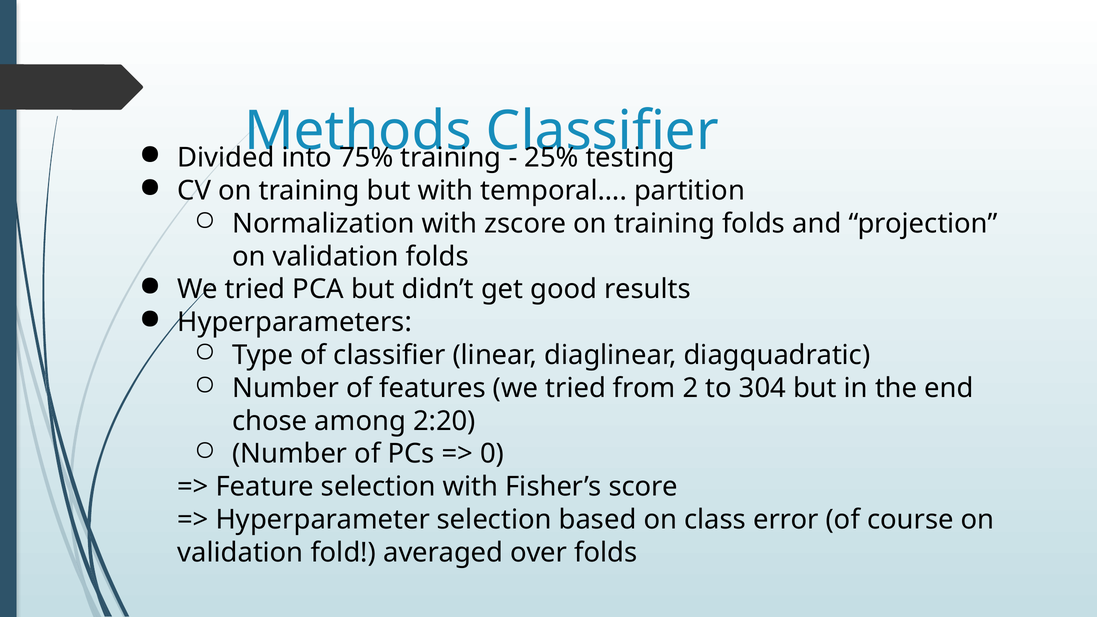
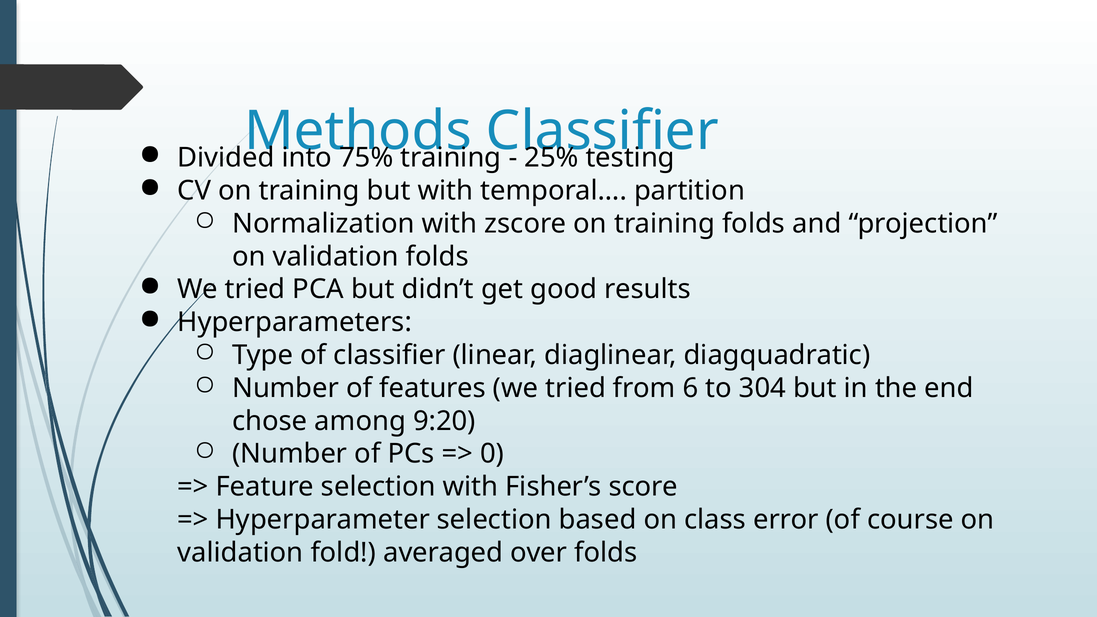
2: 2 -> 6
2:20: 2:20 -> 9:20
